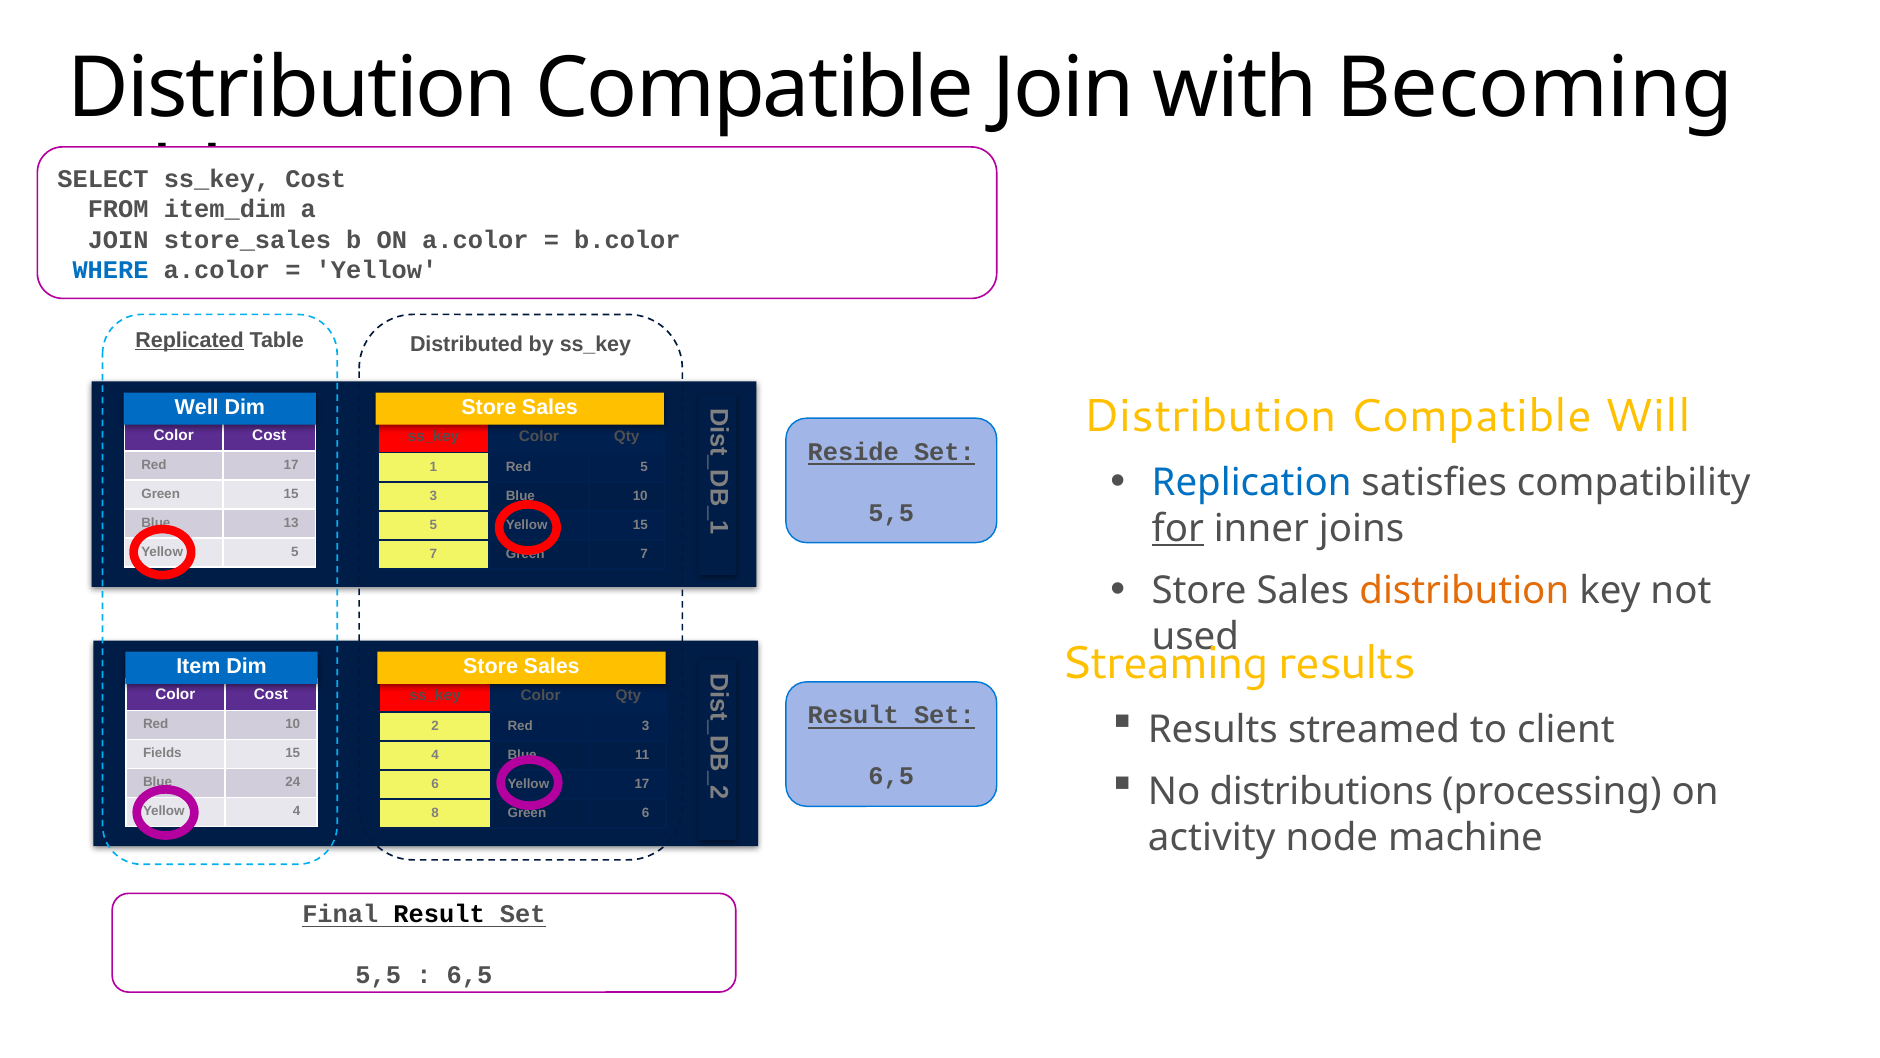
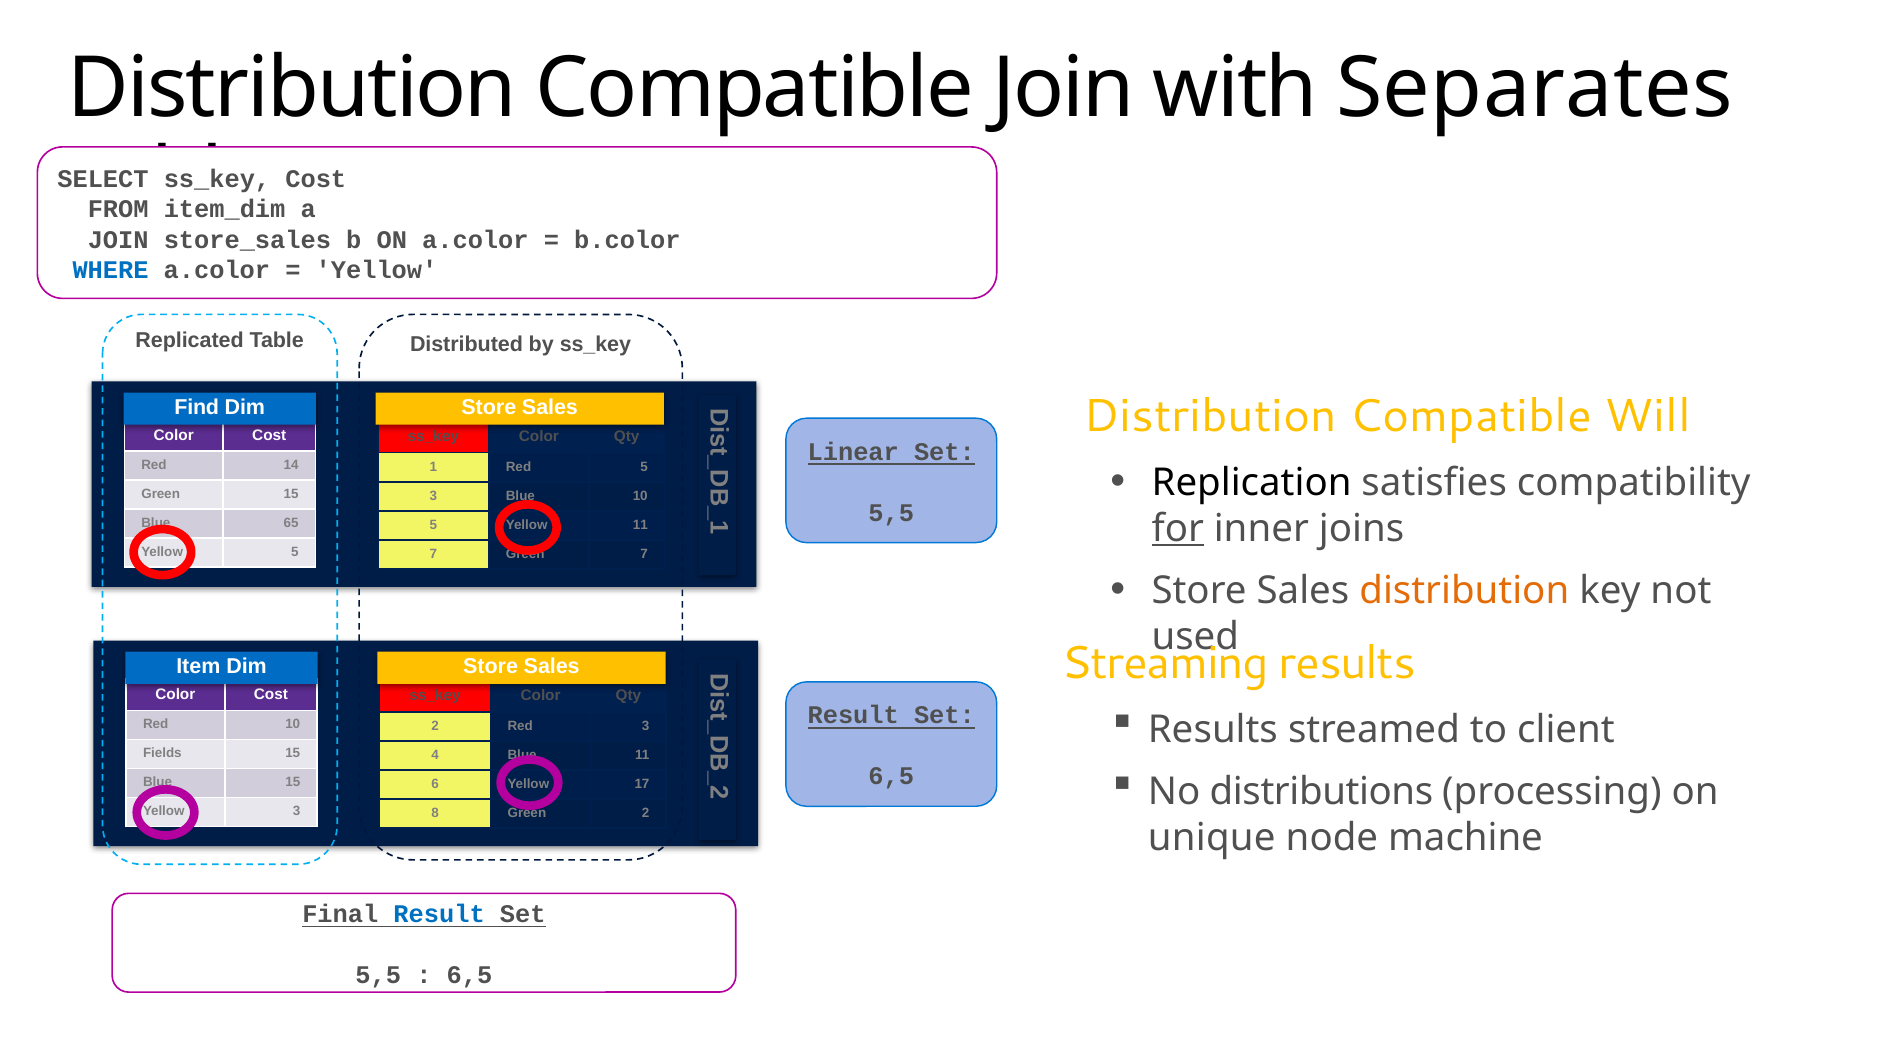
Becoming: Becoming -> Separates
Replicated underline: present -> none
Well: Well -> Find
Reside: Reside -> Linear
Red 17: 17 -> 14
Replication colour: blue -> black
13: 13 -> 65
Yellow 15: 15 -> 11
24 at (293, 782): 24 -> 15
Yellow 4: 4 -> 3
6 at (646, 812): 6 -> 2
activity: activity -> unique
Result at (439, 913) colour: black -> blue
